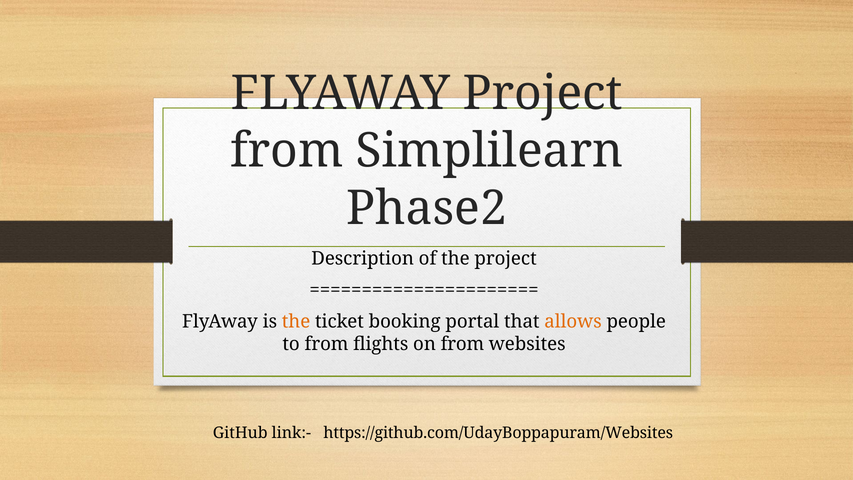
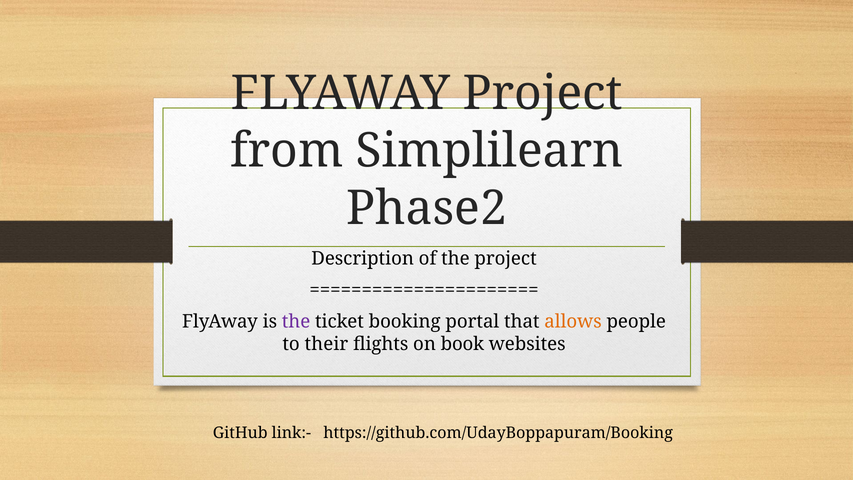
the at (296, 321) colour: orange -> purple
to from: from -> their
on from: from -> book
https://github.com/UdayBoppapuram/Websites: https://github.com/UdayBoppapuram/Websites -> https://github.com/UdayBoppapuram/Booking
